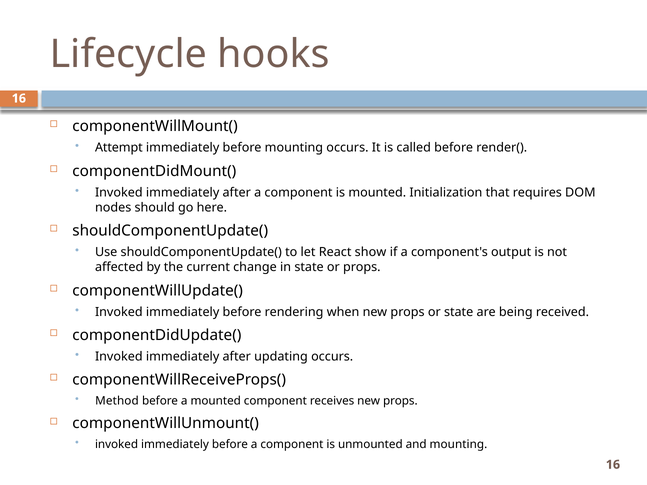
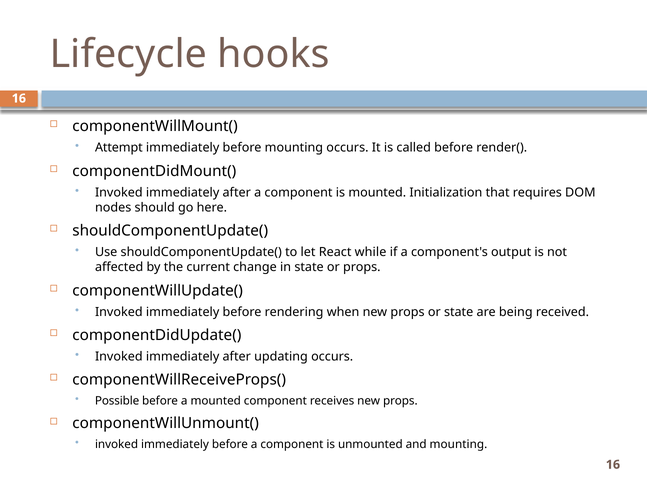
show: show -> while
Method: Method -> Possible
